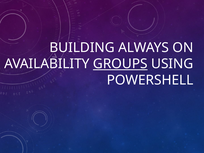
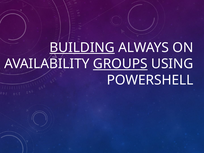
BUILDING underline: none -> present
